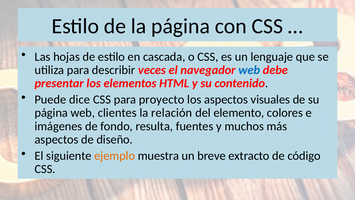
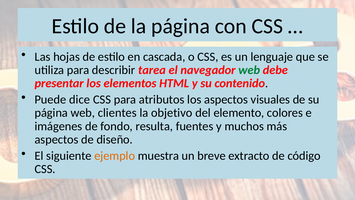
veces: veces -> tarea
web at (249, 70) colour: blue -> green
proyecto: proyecto -> atributos
relación: relación -> objetivo
